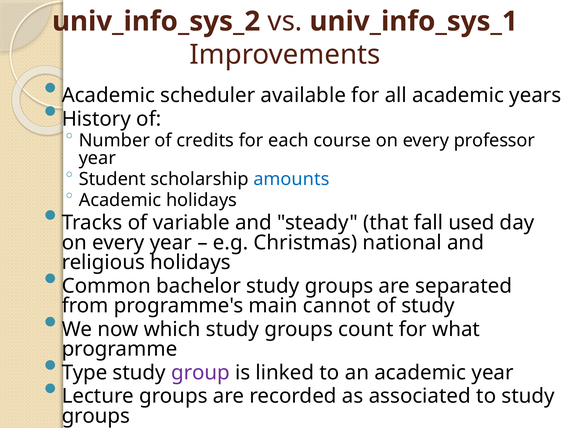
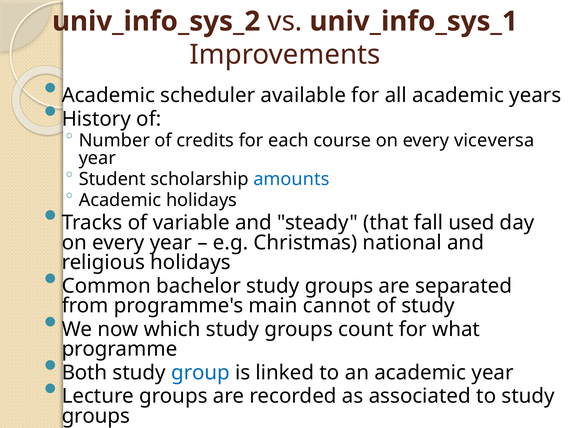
professor: professor -> viceversa
Type: Type -> Both
group colour: purple -> blue
